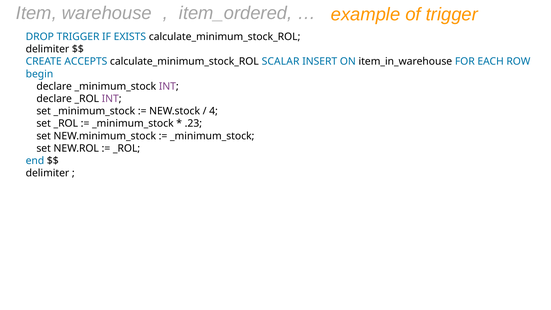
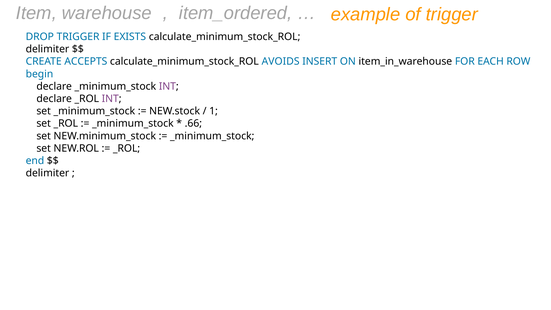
SCALAR: SCALAR -> AVOIDS
4: 4 -> 1
.23: .23 -> .66
